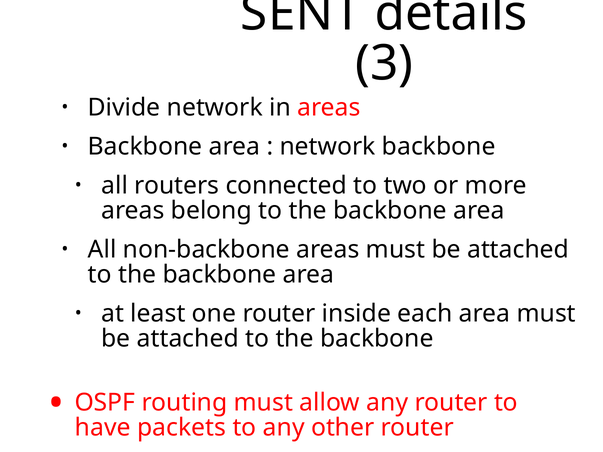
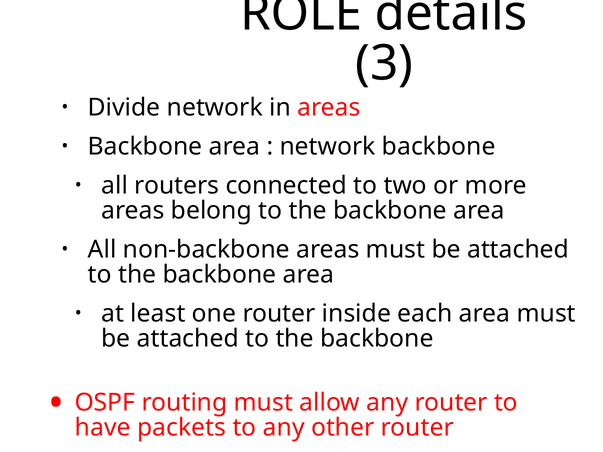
SENT: SENT -> ROLE
